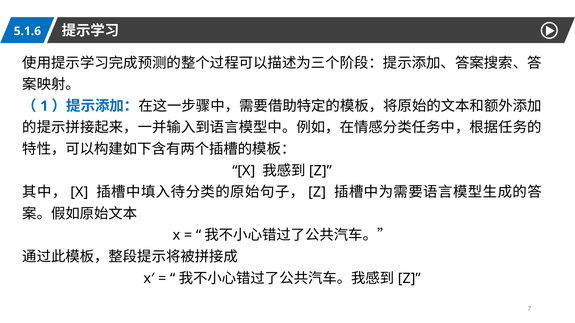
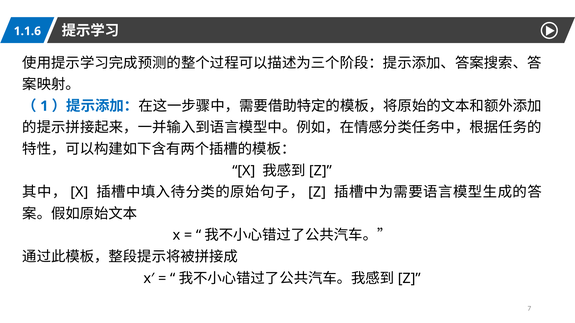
5.1.6: 5.1.6 -> 1.1.6
